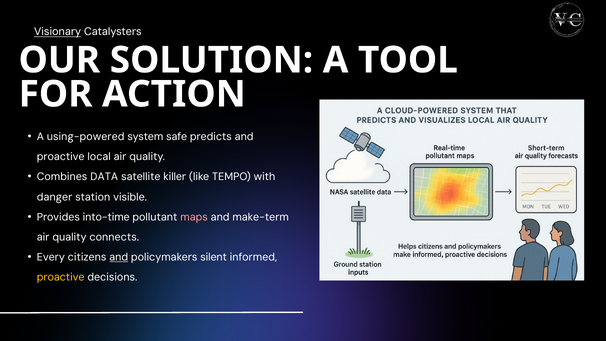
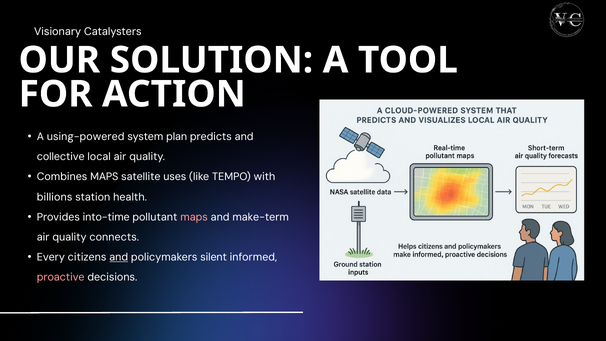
Visionary underline: present -> none
safe: safe -> plan
proactive at (61, 157): proactive -> collective
Combines DATA: DATA -> MAPS
killer: killer -> uses
danger: danger -> billions
visible: visible -> health
proactive at (61, 277) colour: yellow -> pink
